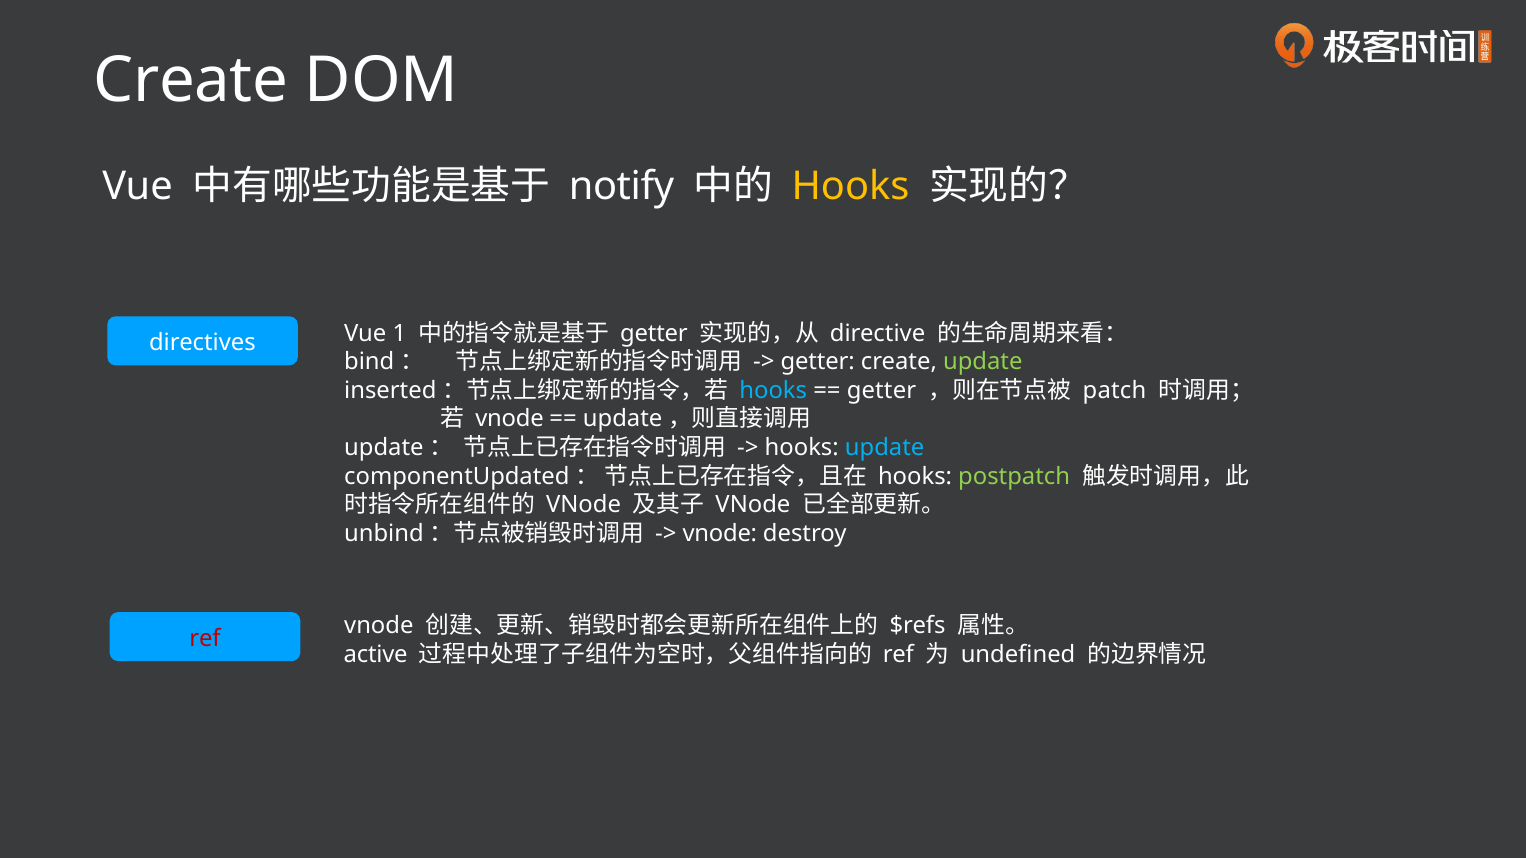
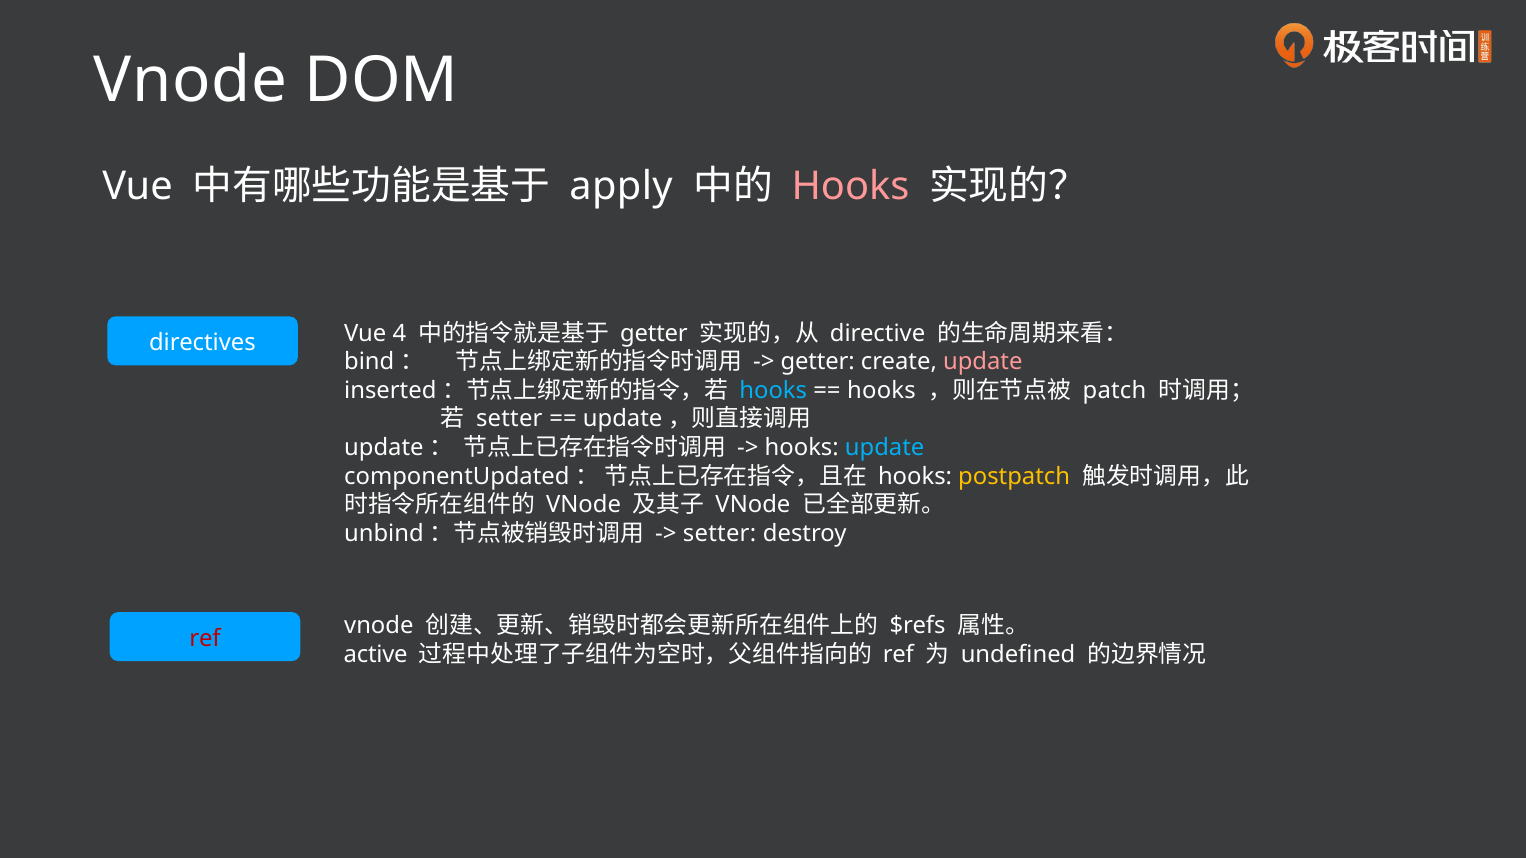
Create at (191, 81): Create -> Vnode
notify: notify -> apply
Hooks at (850, 187) colour: yellow -> pink
1: 1 -> 4
update at (983, 362) colour: light green -> pink
getter at (881, 391): getter -> hooks
vnode at (510, 419): vnode -> setter
postpatch colour: light green -> yellow
vnode at (720, 534): vnode -> setter
